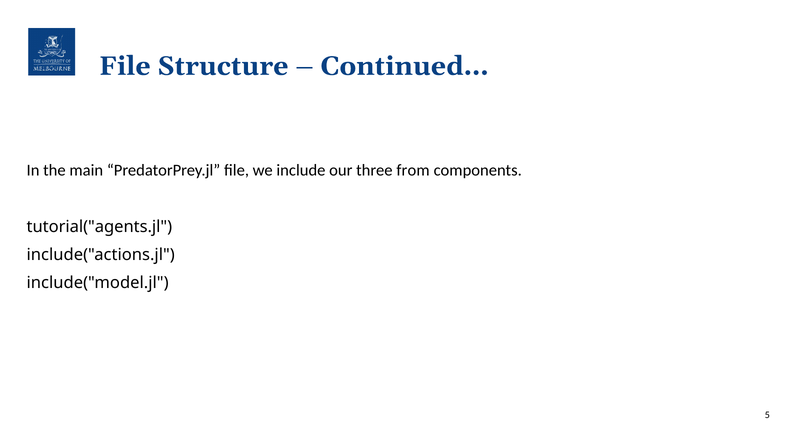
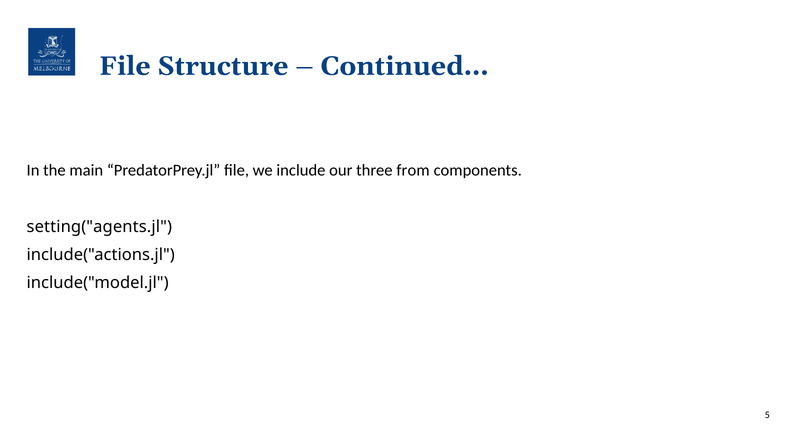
tutorial("agents.jl: tutorial("agents.jl -> setting("agents.jl
